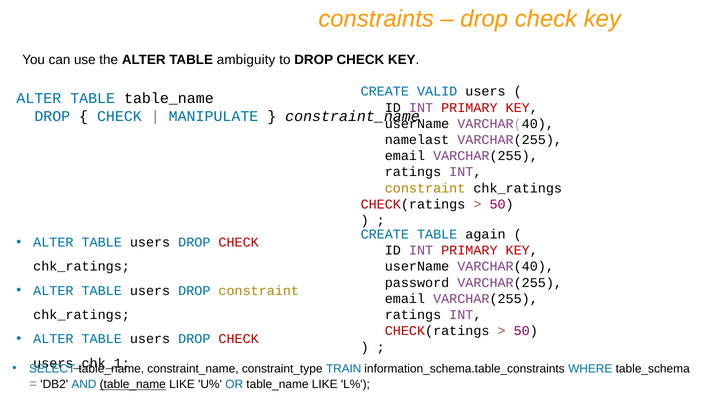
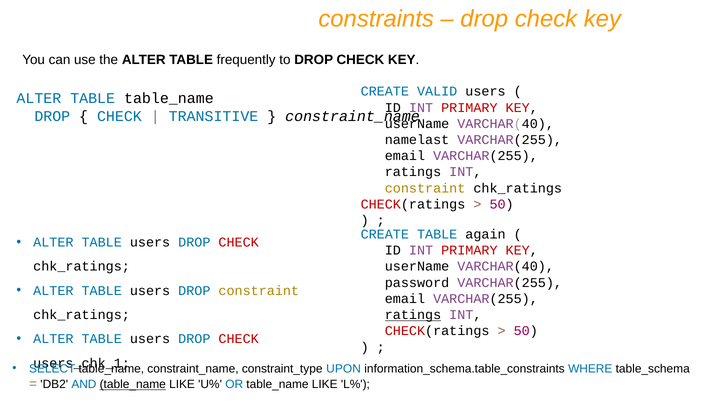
ambiguity: ambiguity -> frequently
MANIPULATE: MANIPULATE -> TRANSITIVE
ratings at (413, 315) underline: none -> present
TRAIN: TRAIN -> UPON
